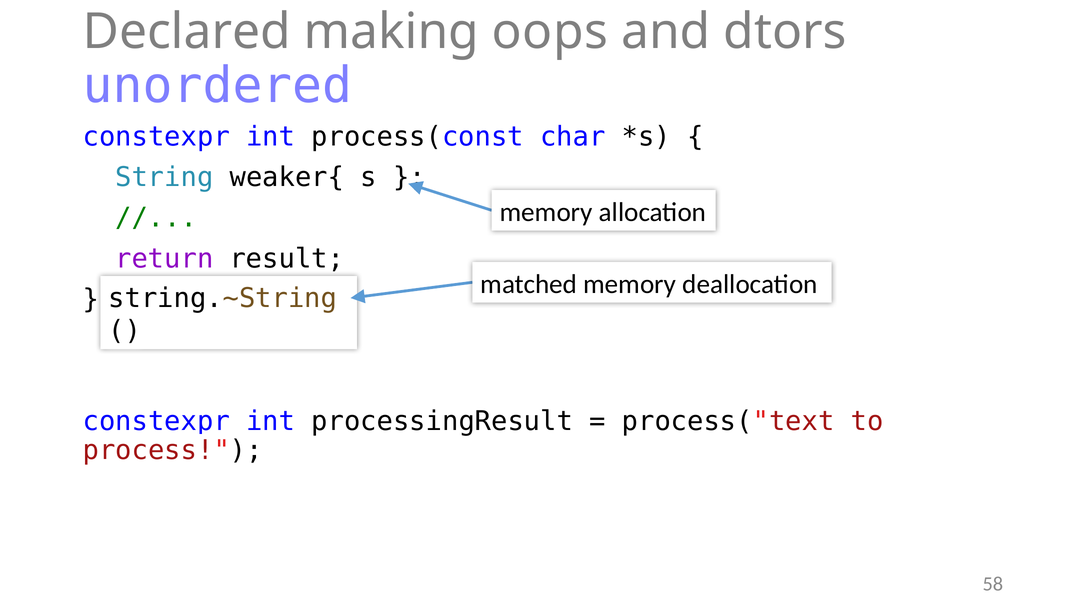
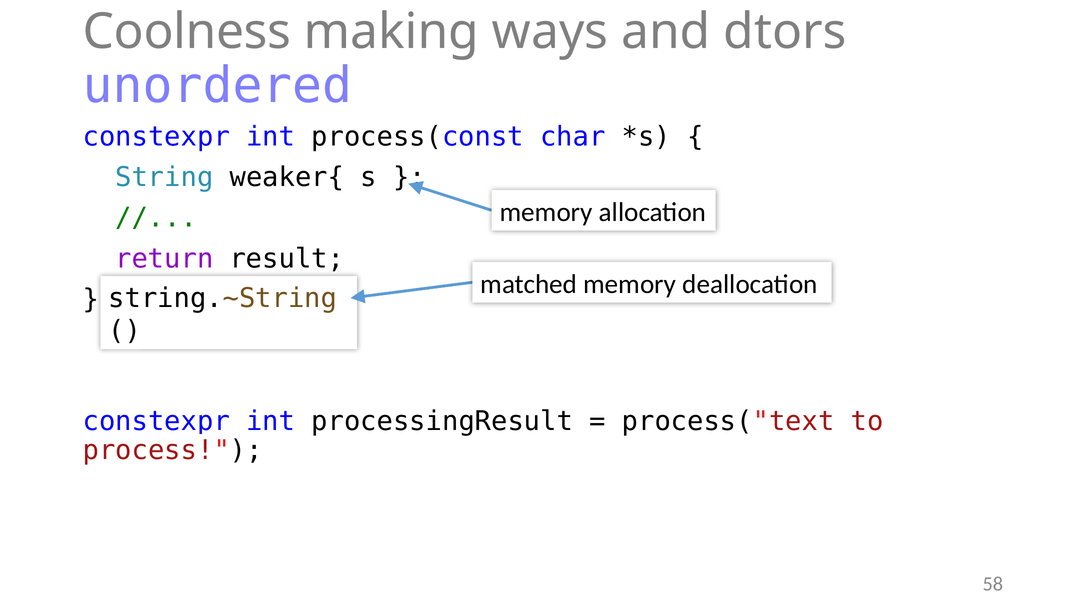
Declared: Declared -> Coolness
oops: oops -> ways
